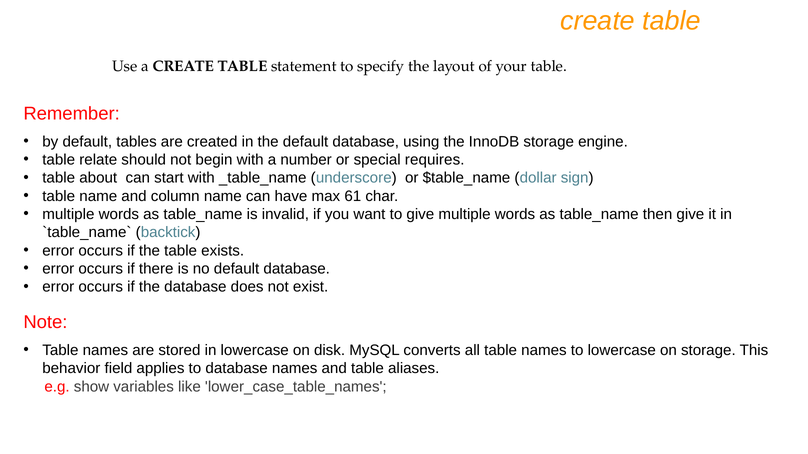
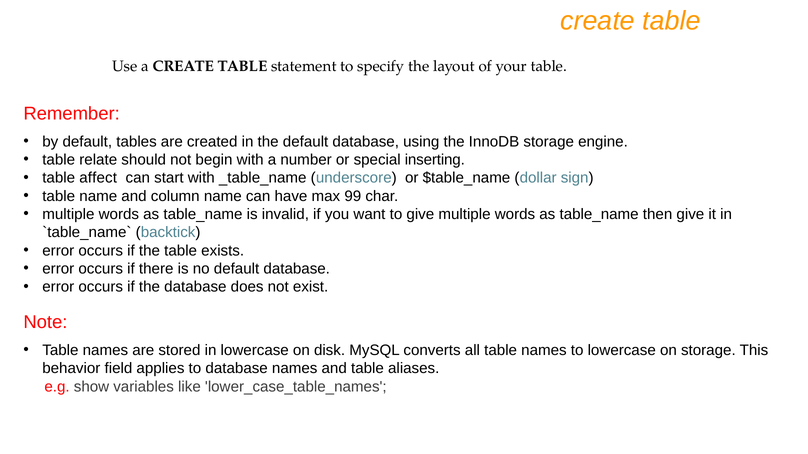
requires: requires -> inserting
about: about -> affect
61: 61 -> 99
